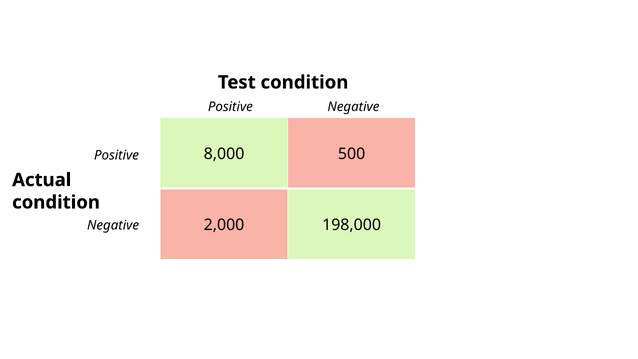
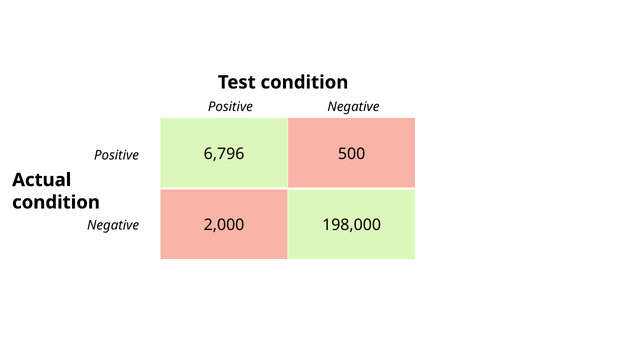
8,000: 8,000 -> 6,796
